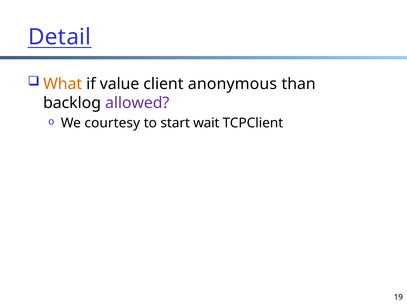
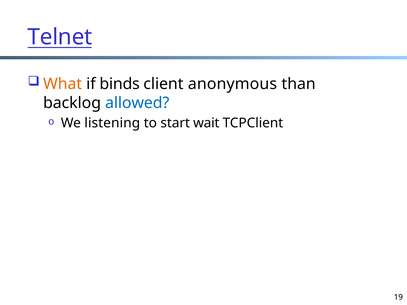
Detail: Detail -> Telnet
value: value -> binds
allowed colour: purple -> blue
courtesy: courtesy -> listening
